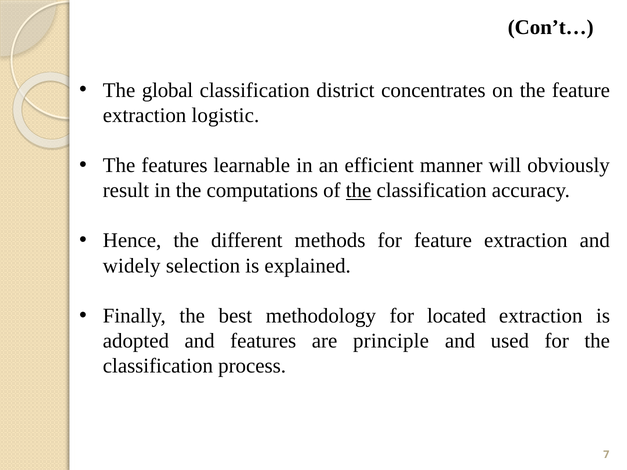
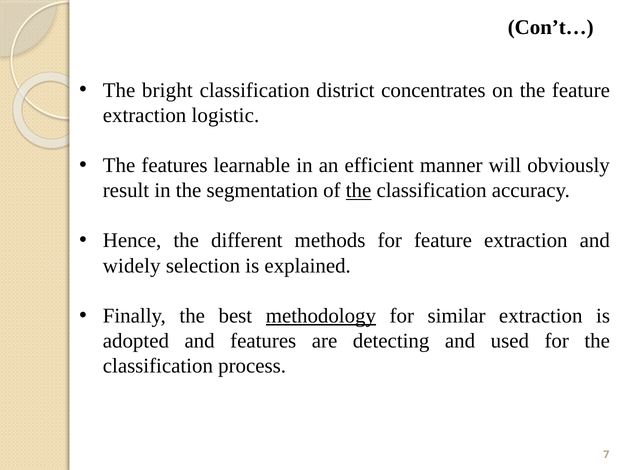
global: global -> bright
computations: computations -> segmentation
methodology underline: none -> present
located: located -> similar
principle: principle -> detecting
